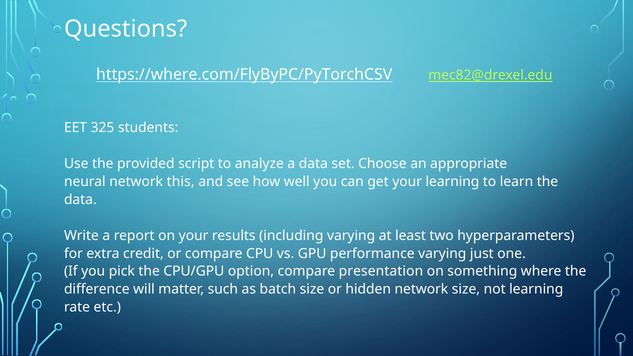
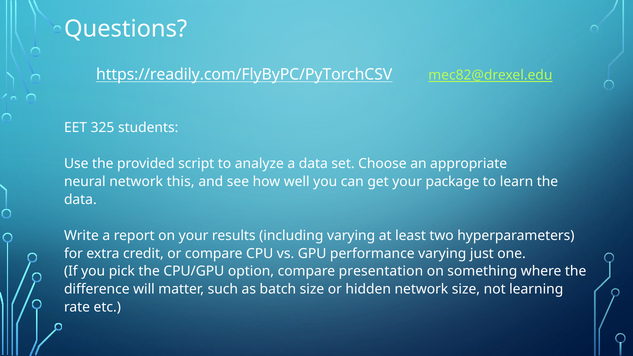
https://where.com/FlyByPC/PyTorchCSV: https://where.com/FlyByPC/PyTorchCSV -> https://readily.com/FlyByPC/PyTorchCSV
your learning: learning -> package
